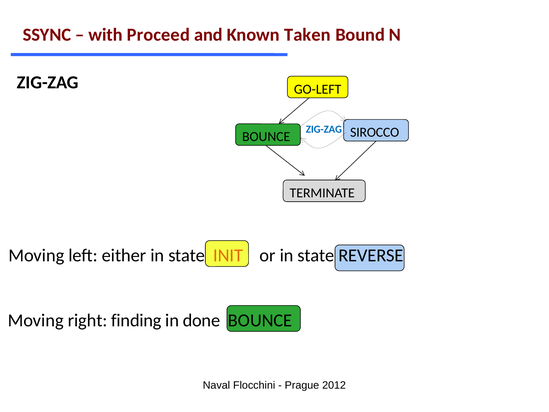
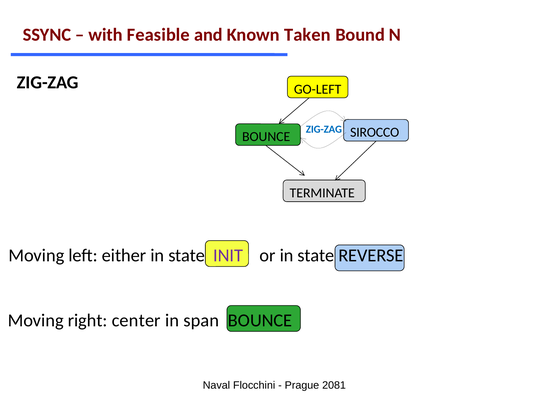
Proceed: Proceed -> Feasible
INIT colour: orange -> purple
finding: finding -> center
done: done -> span
2012: 2012 -> 2081
